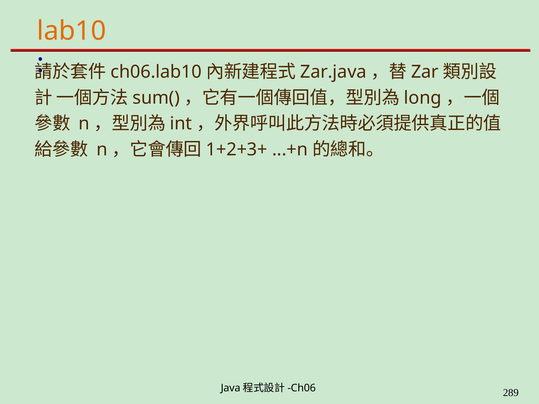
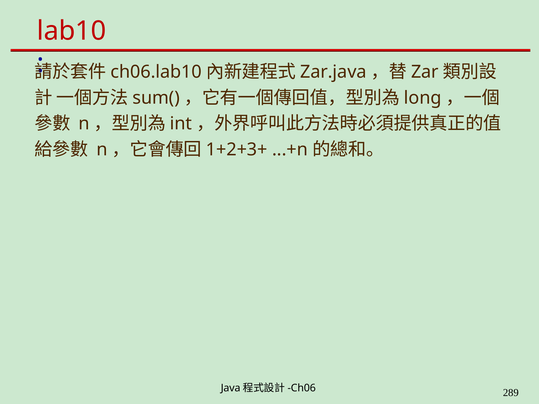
lab10 colour: orange -> red
